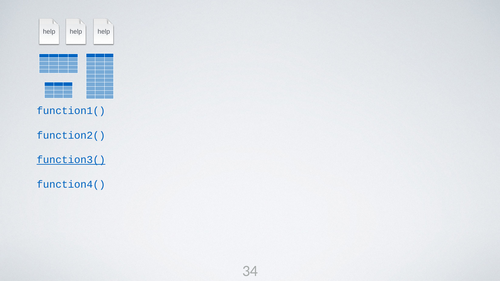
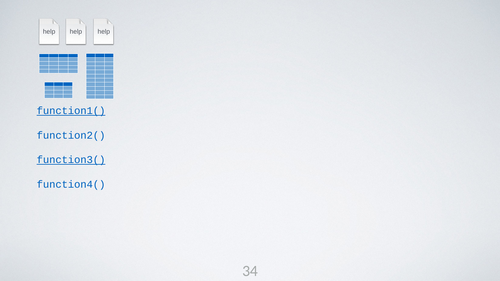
function1( underline: none -> present
